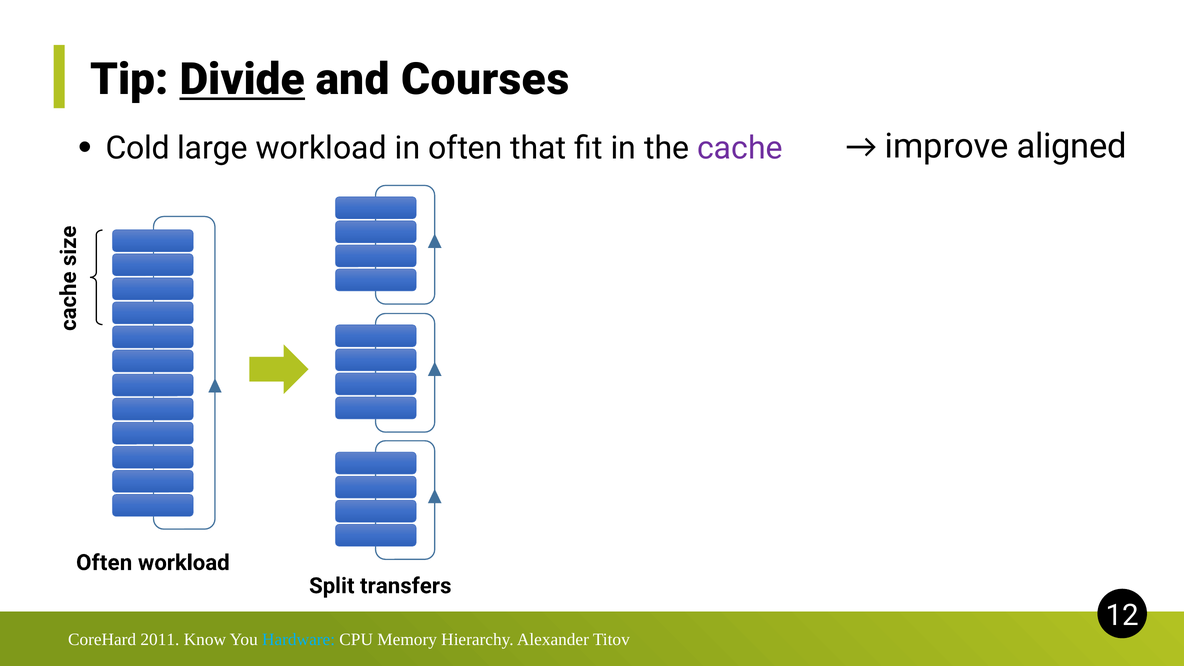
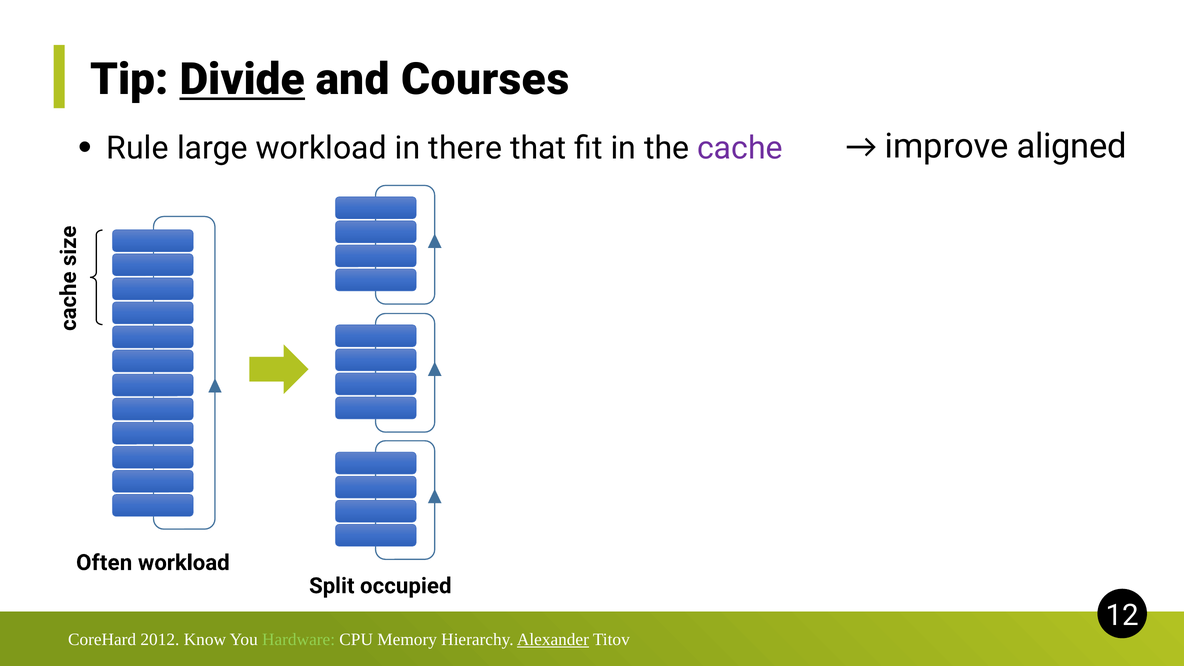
Cold: Cold -> Rule
in often: often -> there
transfers: transfers -> occupied
2011: 2011 -> 2012
Hardware colour: light blue -> light green
Alexander underline: none -> present
